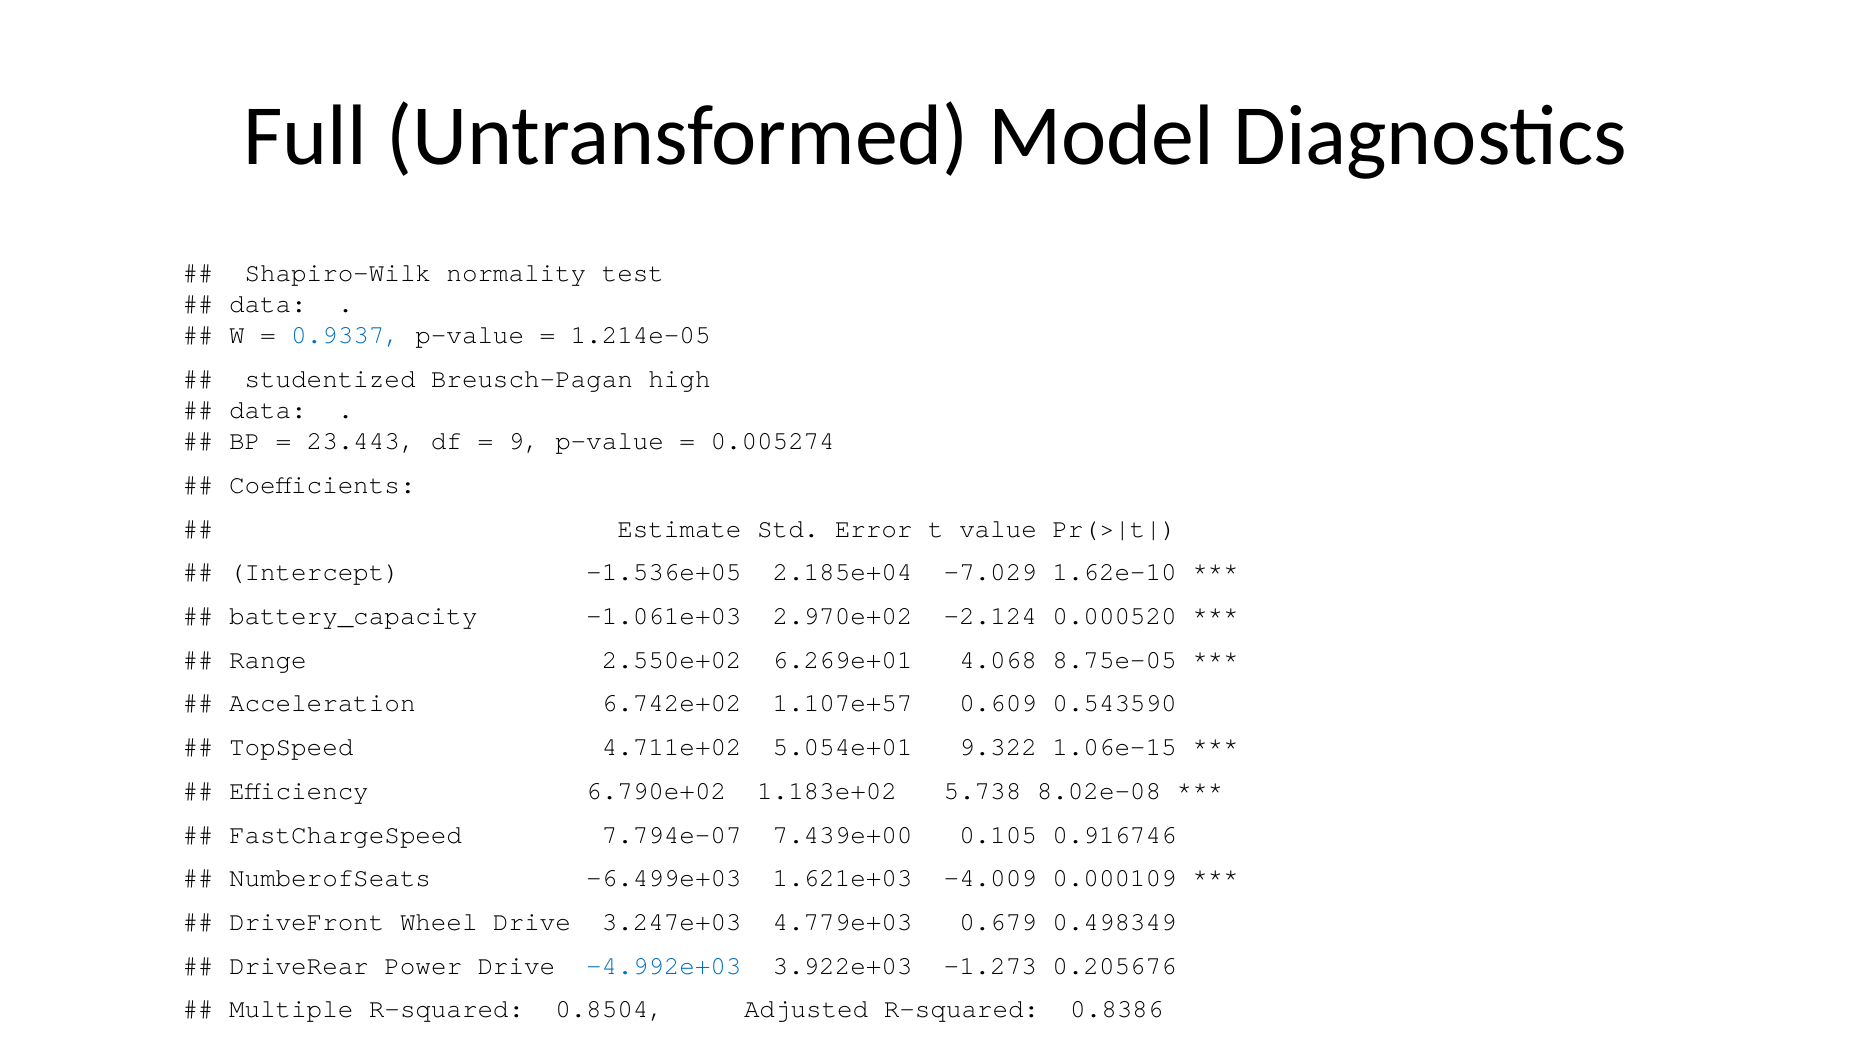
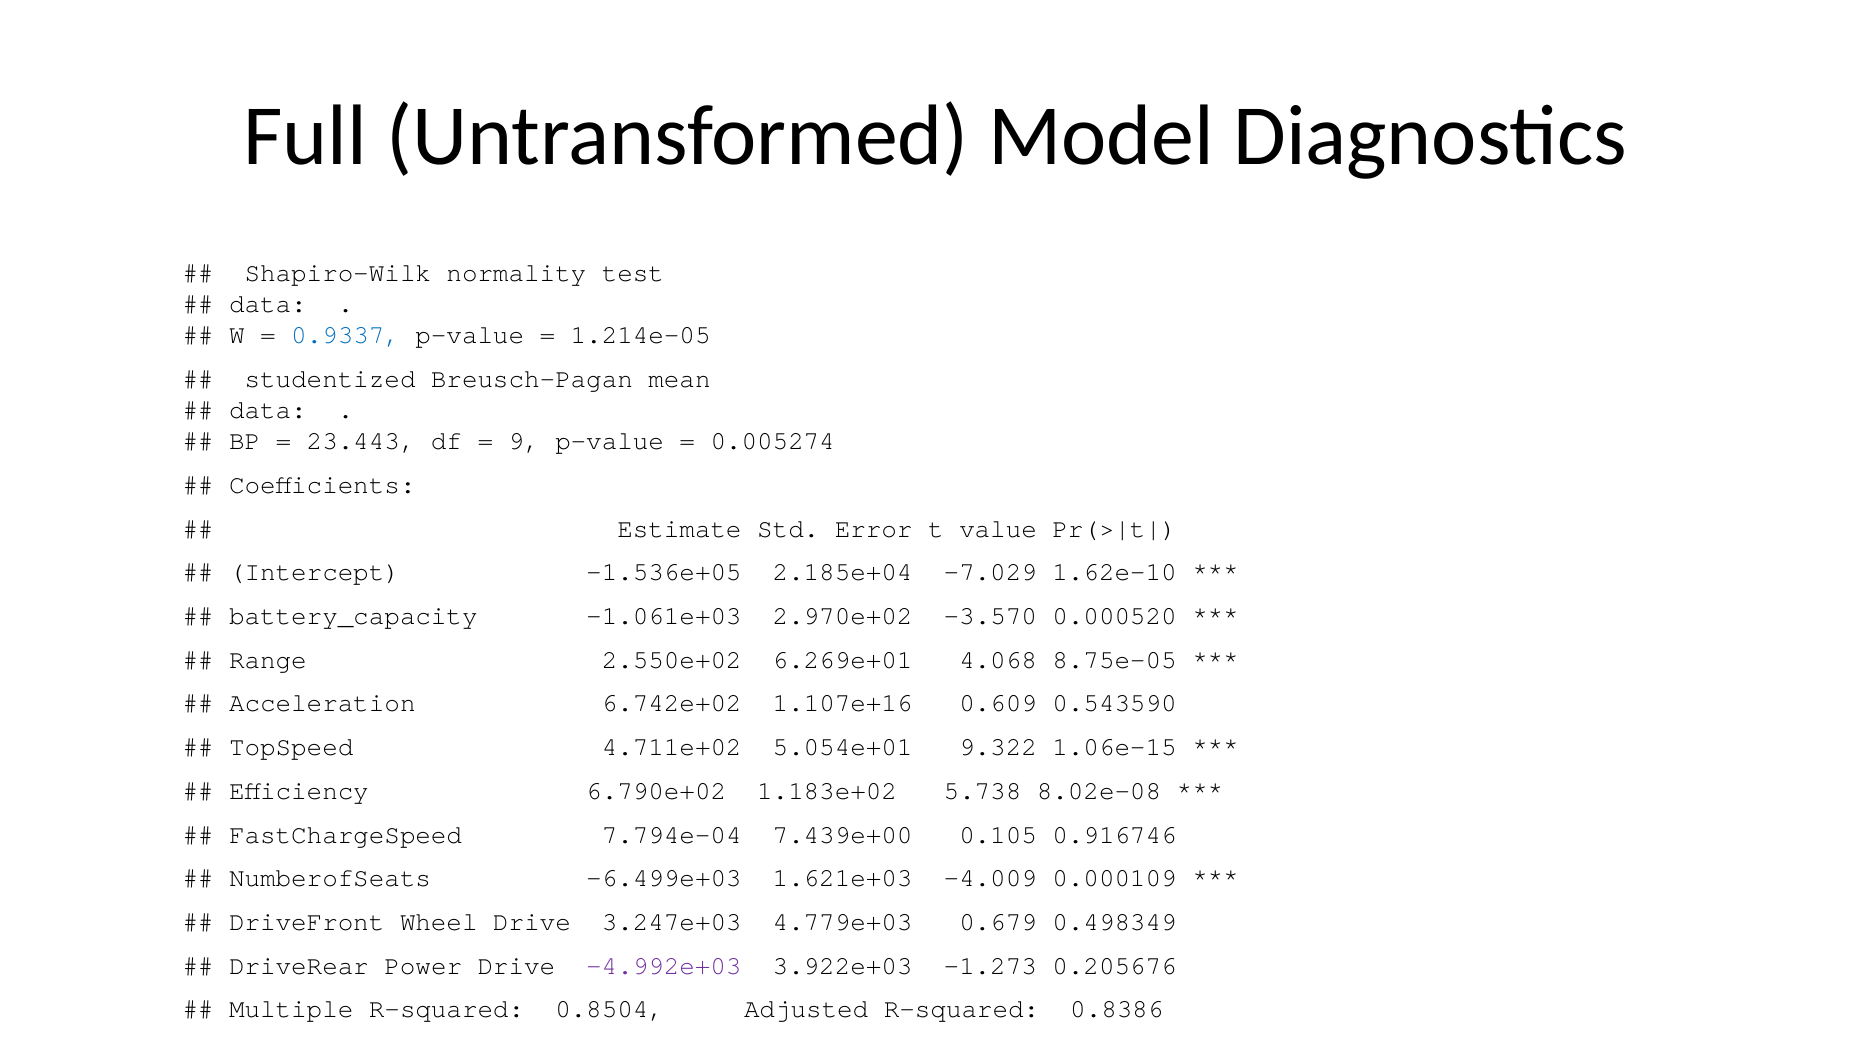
high: high -> mean
-2.124: -2.124 -> -3.570
1.107e+57: 1.107e+57 -> 1.107e+16
7.794e-07: 7.794e-07 -> 7.794e-04
-4.992e+03 colour: blue -> purple
